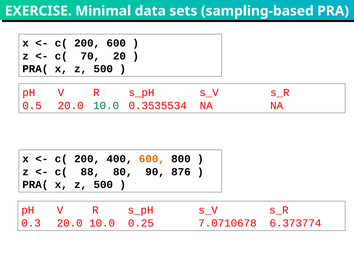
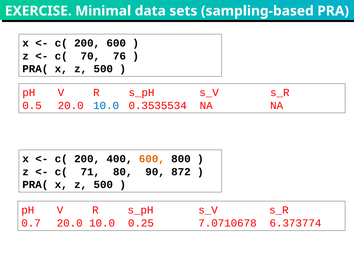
20: 20 -> 76
10.0 at (106, 106) colour: green -> blue
88: 88 -> 71
876: 876 -> 872
0.3: 0.3 -> 0.7
